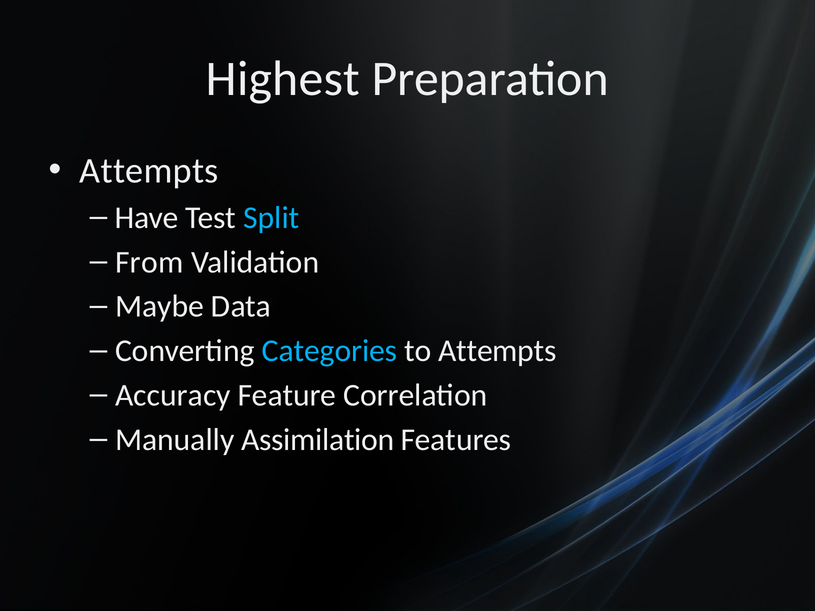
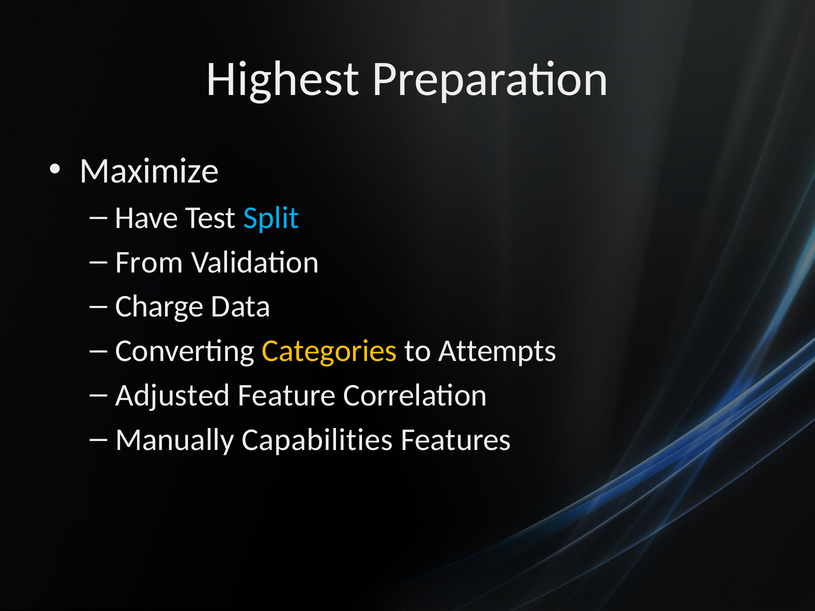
Attempts at (149, 171): Attempts -> Maximize
Maybe: Maybe -> Charge
Categories colour: light blue -> yellow
Accuracy: Accuracy -> Adjusted
Assimilation: Assimilation -> Capabilities
